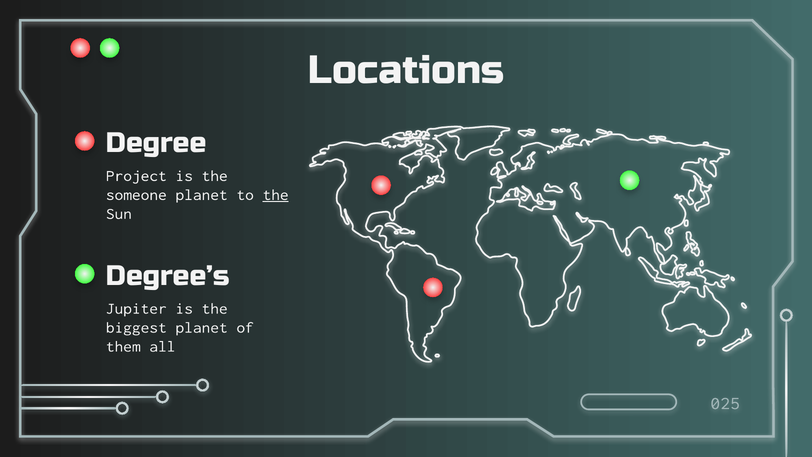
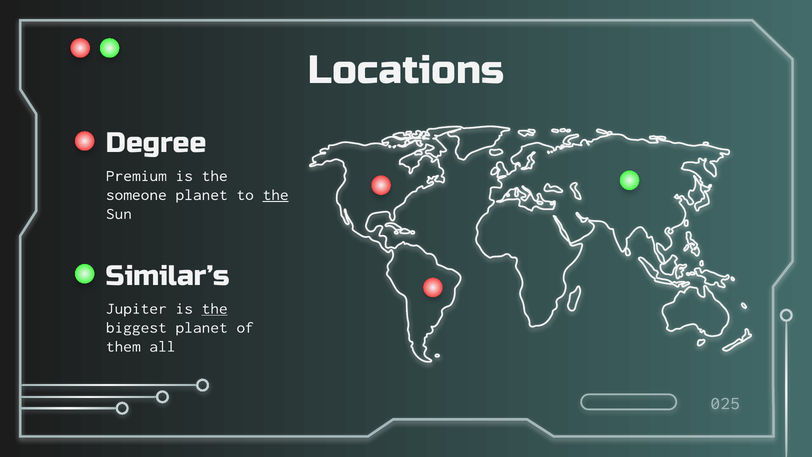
Project: Project -> Premium
Degree’s: Degree’s -> Similar’s
the at (215, 308) underline: none -> present
